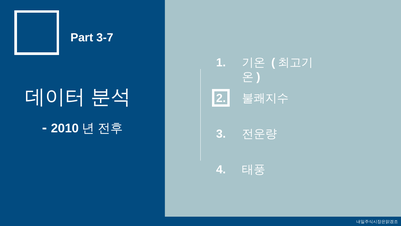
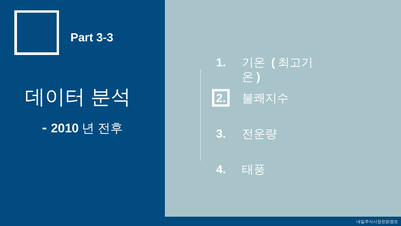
3-7: 3-7 -> 3-3
